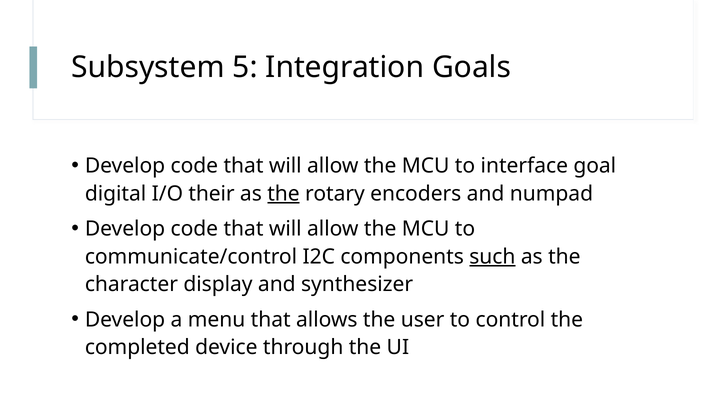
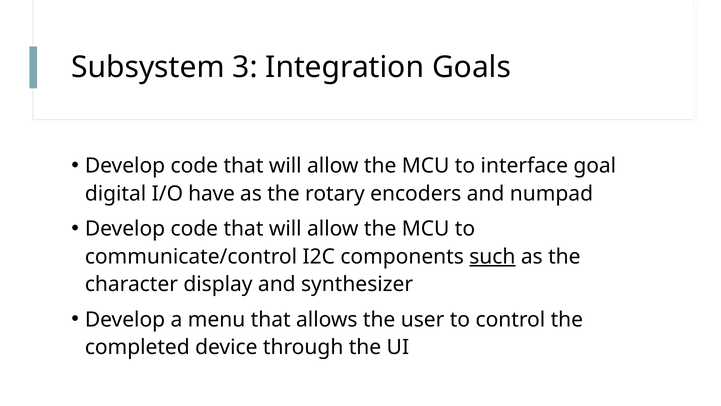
5: 5 -> 3
their: their -> have
the at (283, 193) underline: present -> none
